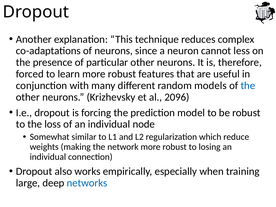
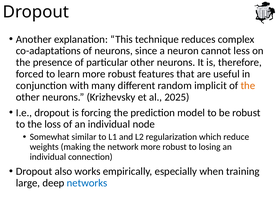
models: models -> implicit
the at (248, 86) colour: blue -> orange
2096: 2096 -> 2025
